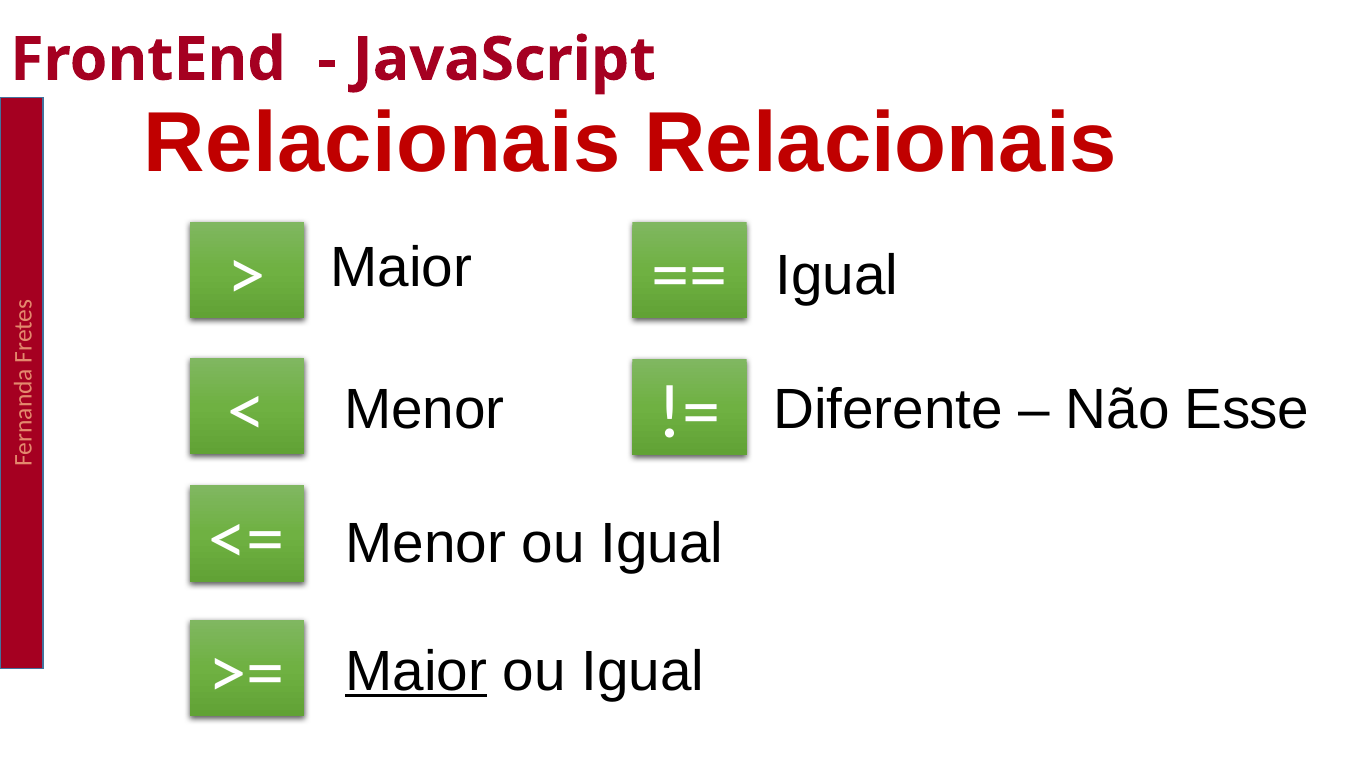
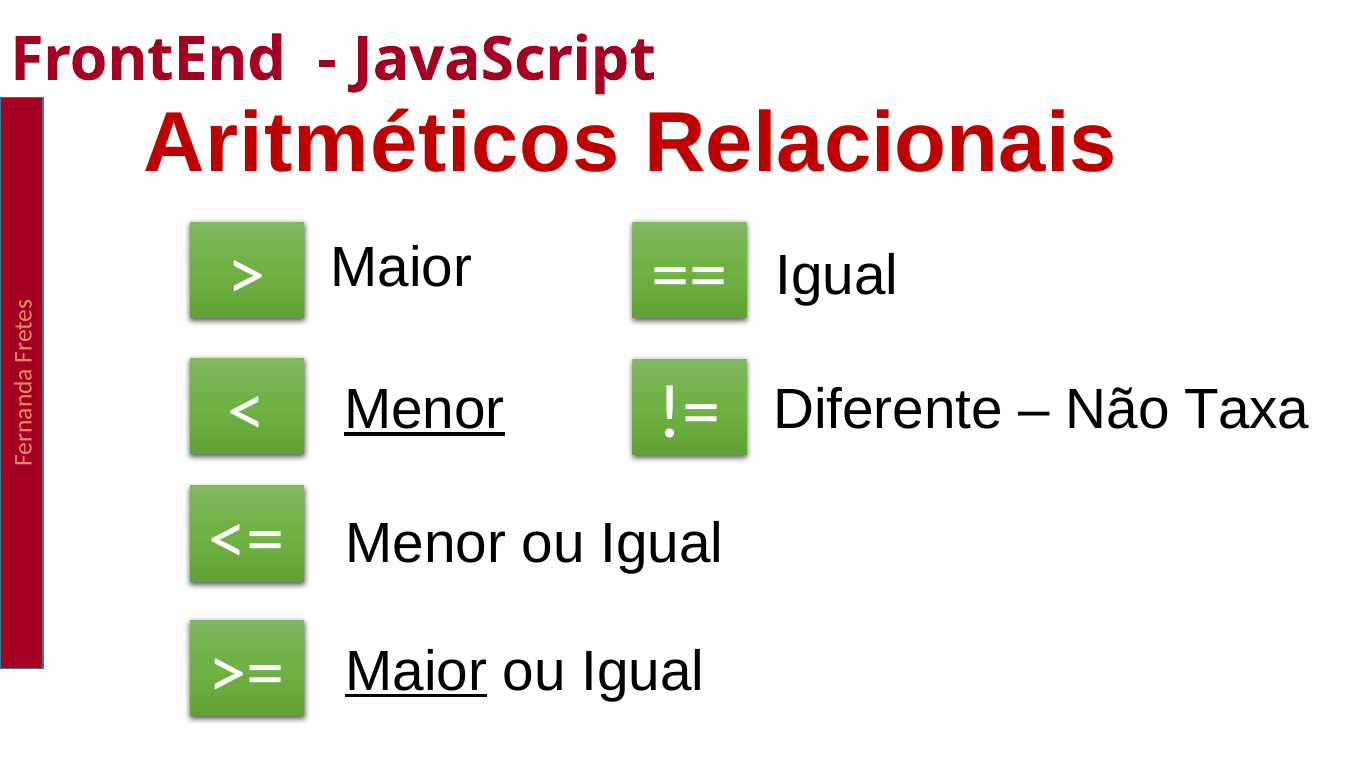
Relacionais at (382, 143): Relacionais -> Aritméticos
Menor at (425, 409) underline: none -> present
Esse: Esse -> Taxa
